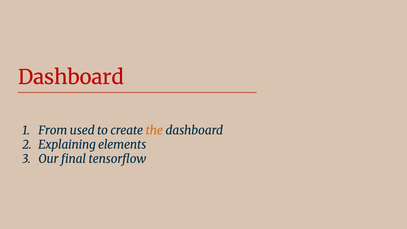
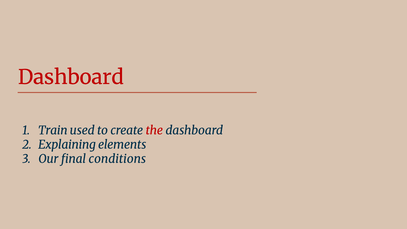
From: From -> Train
the colour: orange -> red
tensorflow: tensorflow -> conditions
